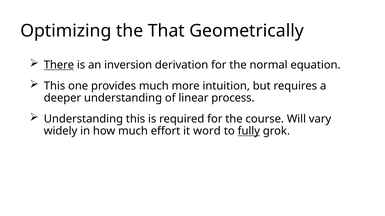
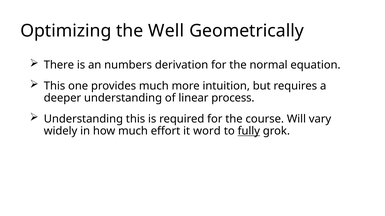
That: That -> Well
There underline: present -> none
inversion: inversion -> numbers
